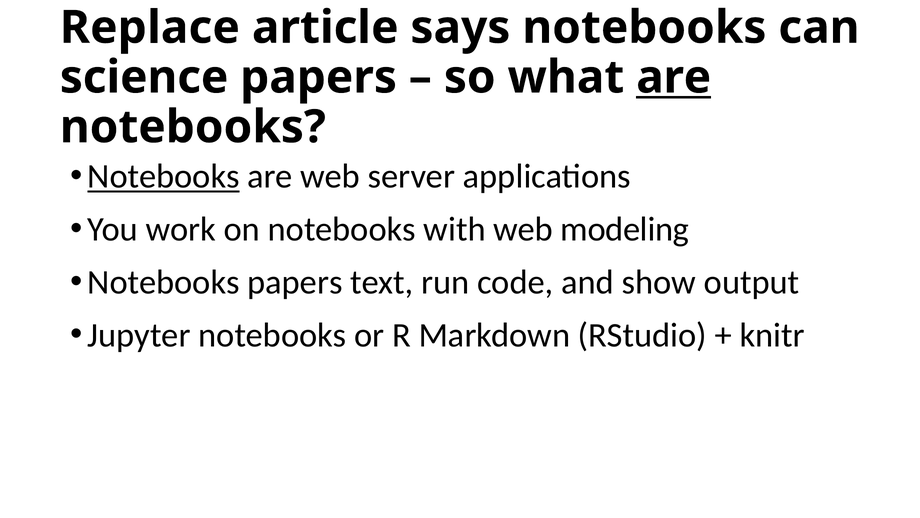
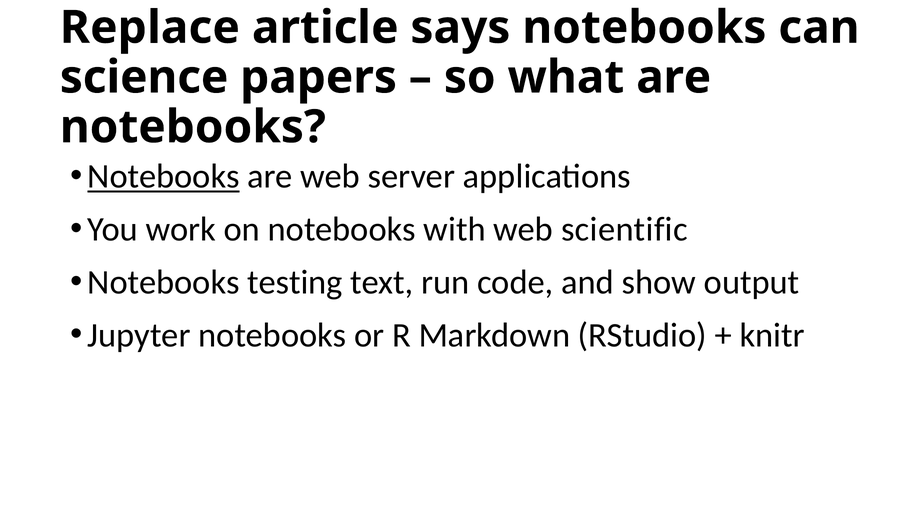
are at (674, 77) underline: present -> none
modeling: modeling -> scientific
Notebooks papers: papers -> testing
